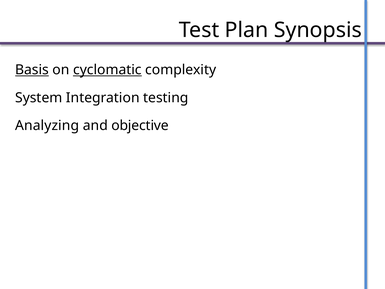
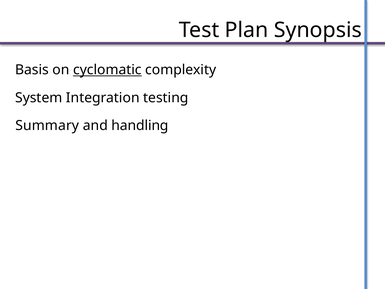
Basis underline: present -> none
Analyzing: Analyzing -> Summary
objective: objective -> handling
